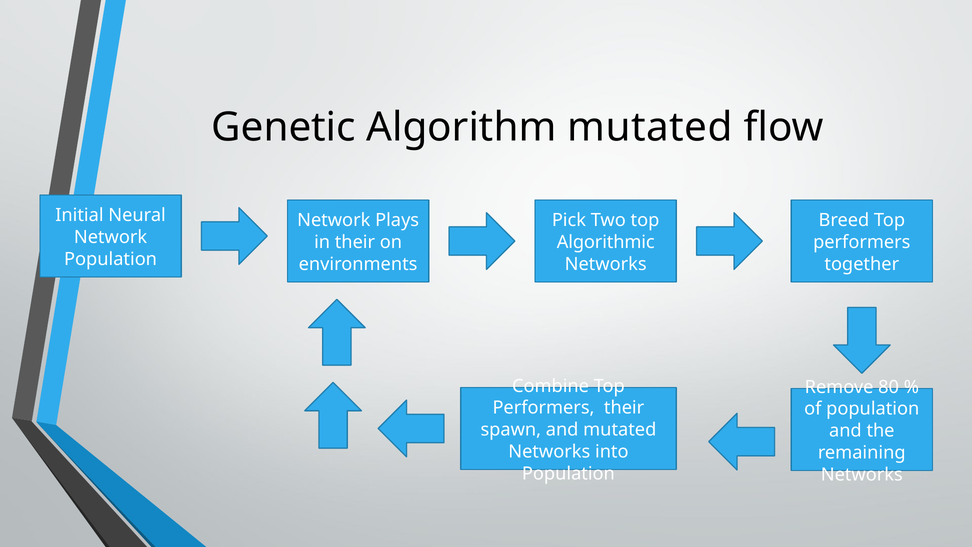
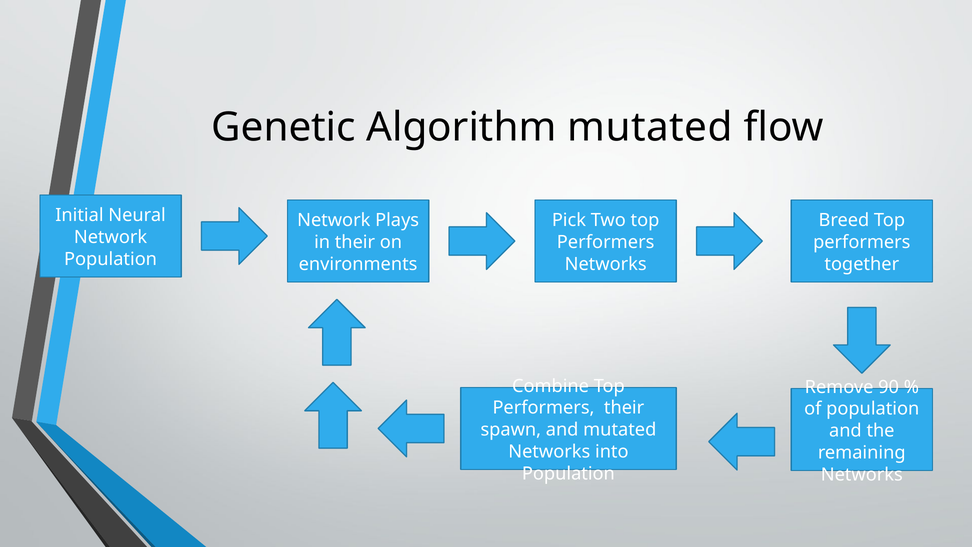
Algorithmic at (606, 242): Algorithmic -> Performers
80: 80 -> 90
